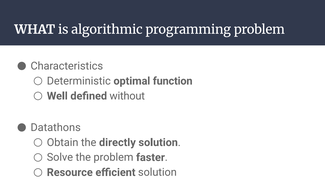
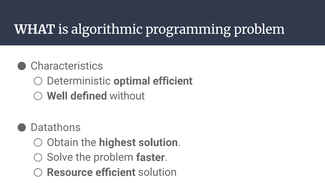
optimal function: function -> efficient
directly: directly -> highest
